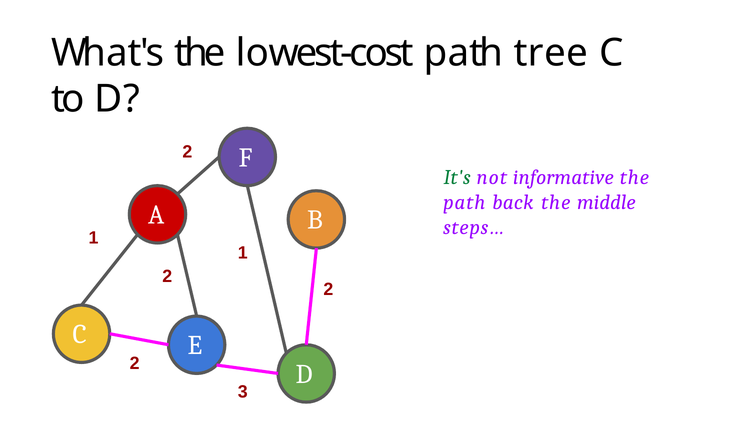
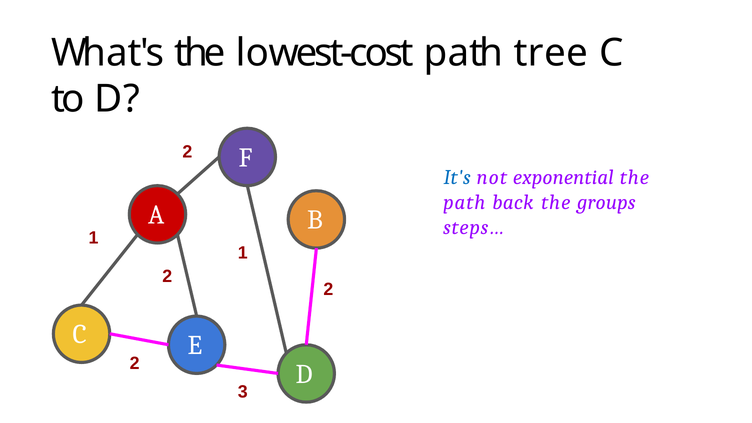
It's colour: green -> blue
informative: informative -> exponential
middle: middle -> groups
